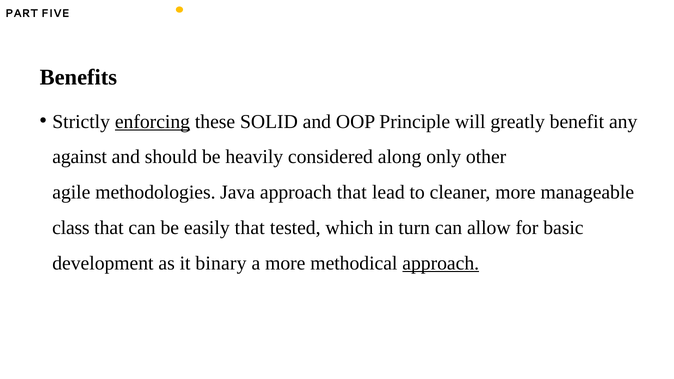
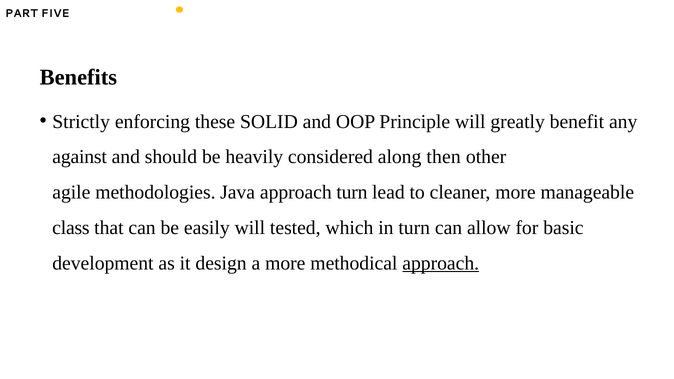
enforcing underline: present -> none
only: only -> then
approach that: that -> turn
easily that: that -> will
binary: binary -> design
